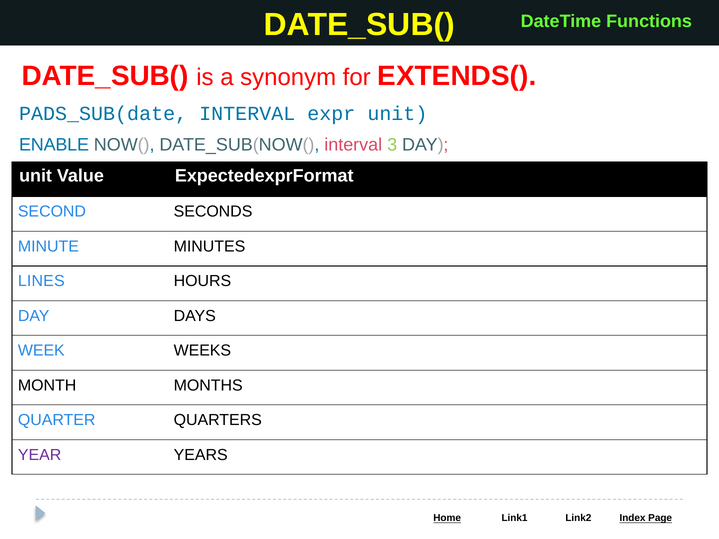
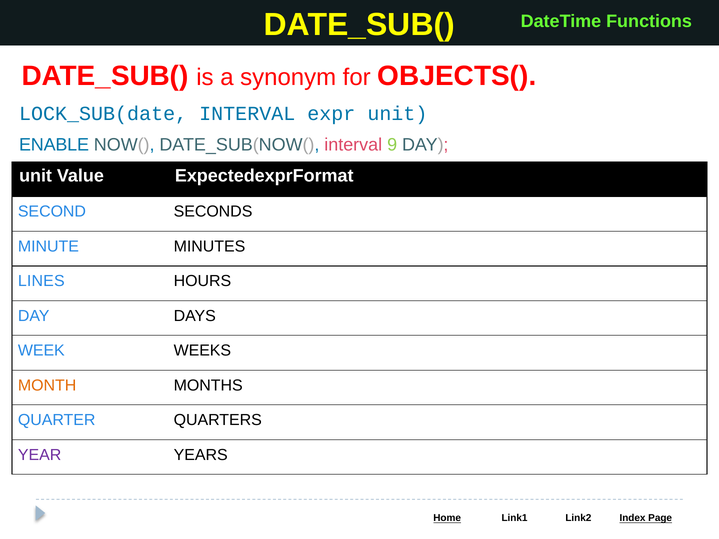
EXTENDS(: EXTENDS( -> OBJECTS(
PADS_SUB(date: PADS_SUB(date -> LOCK_SUB(date
3: 3 -> 9
MONTH colour: black -> orange
